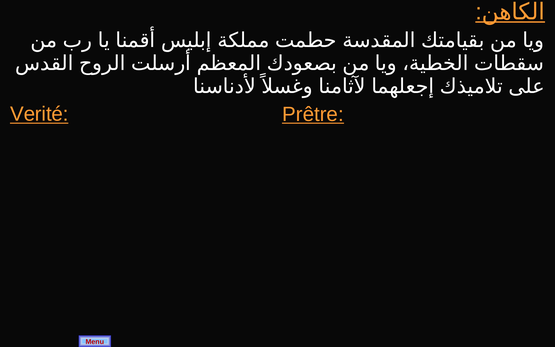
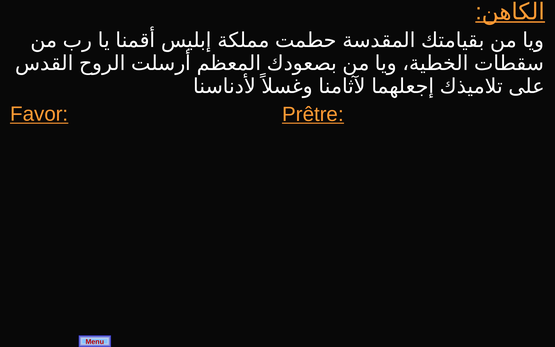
Verité: Verité -> Favor
